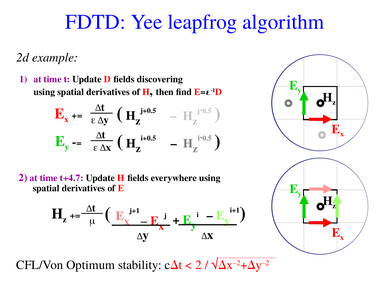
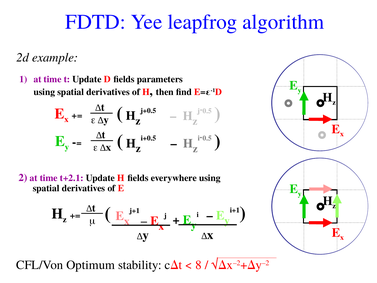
discovering: discovering -> parameters
t+4.7: t+4.7 -> t+2.1
2 at (199, 265): 2 -> 8
